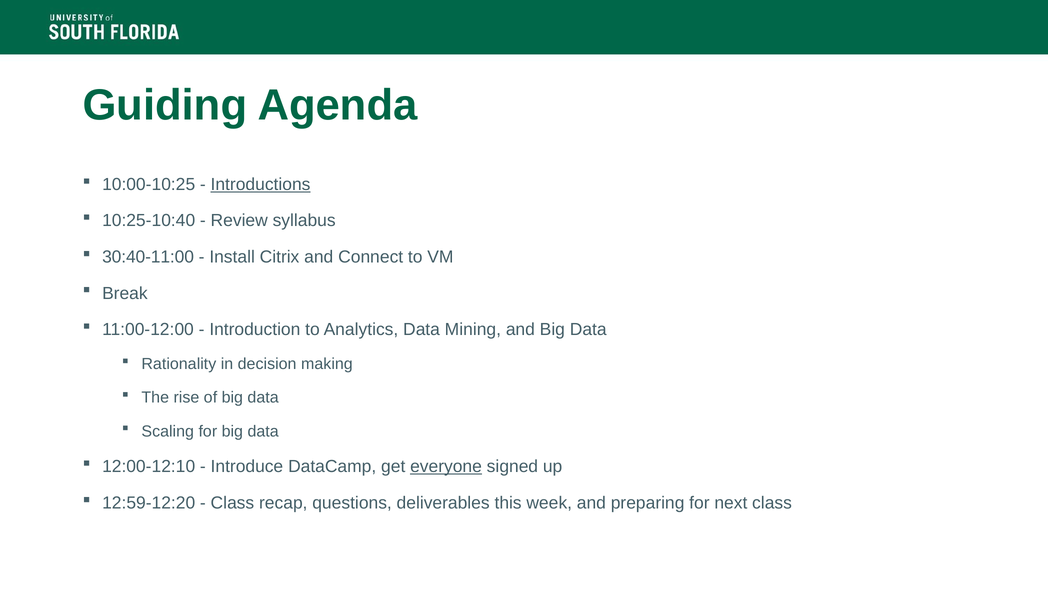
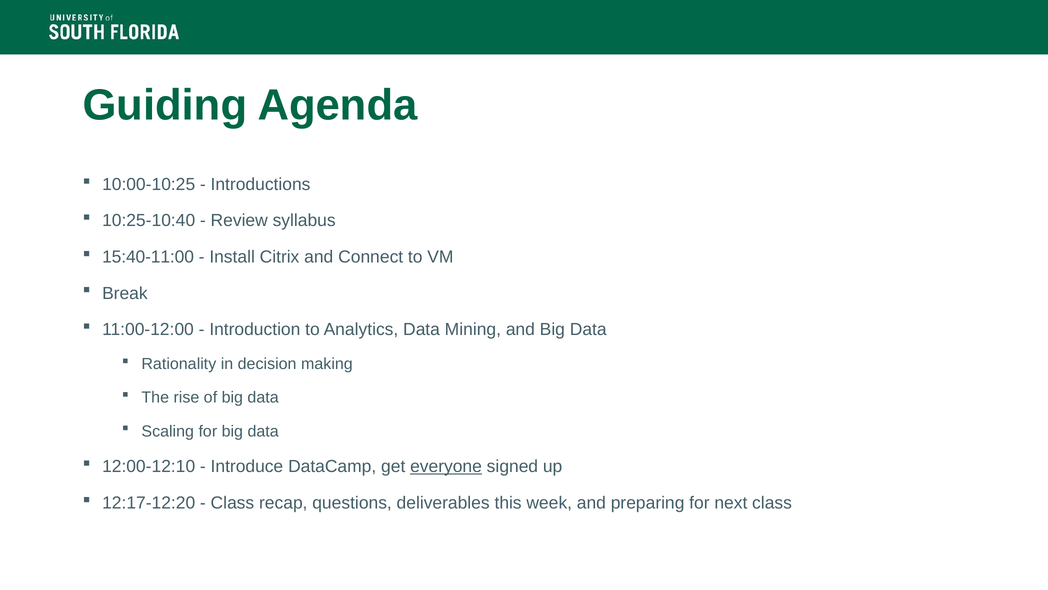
Introductions underline: present -> none
30:40-11:00: 30:40-11:00 -> 15:40-11:00
12:59-12:20: 12:59-12:20 -> 12:17-12:20
